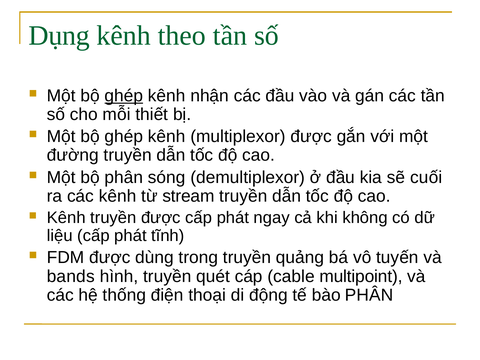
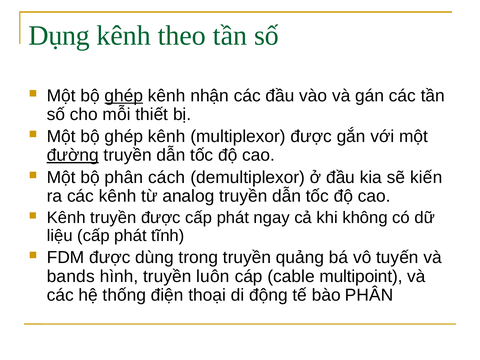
đường underline: none -> present
sóng: sóng -> cách
cuối: cuối -> kiến
stream: stream -> analog
quét: quét -> luôn
